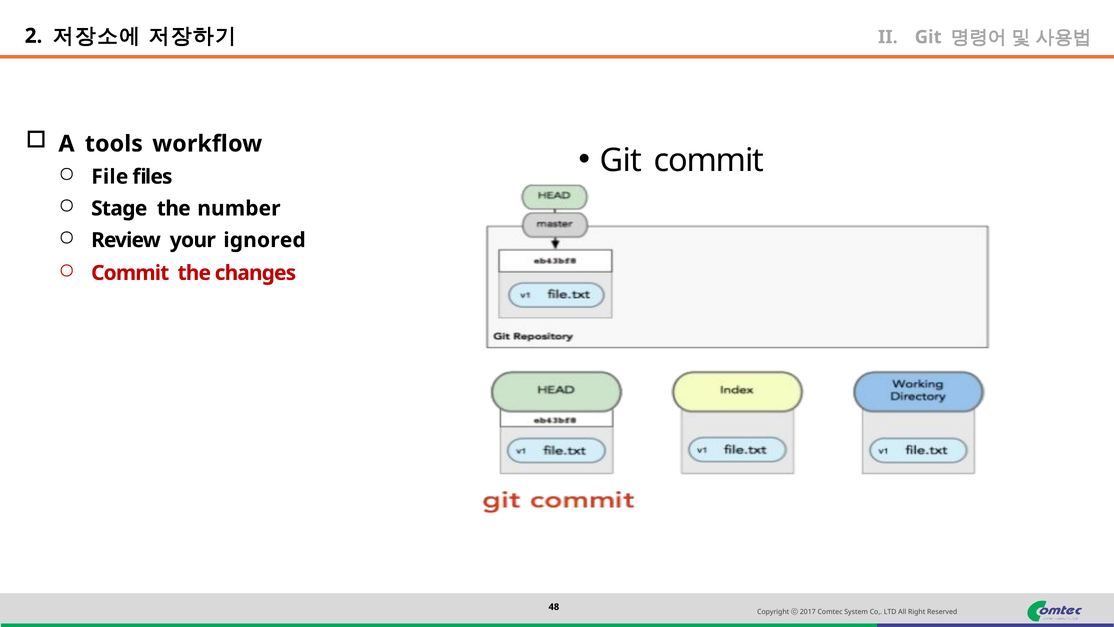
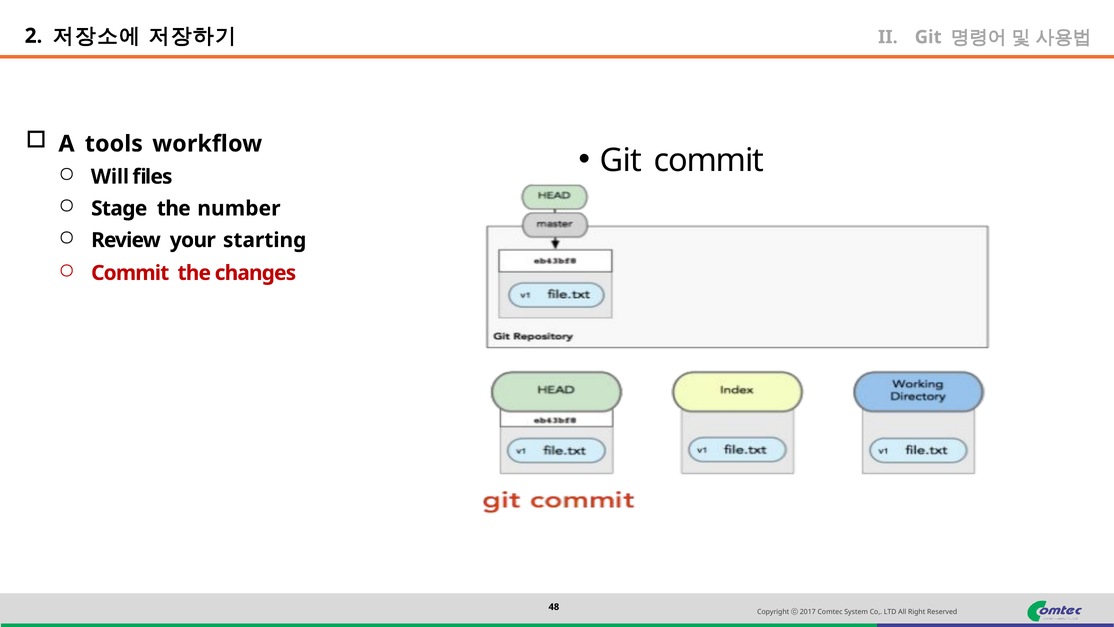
File: File -> Will
ignored: ignored -> starting
